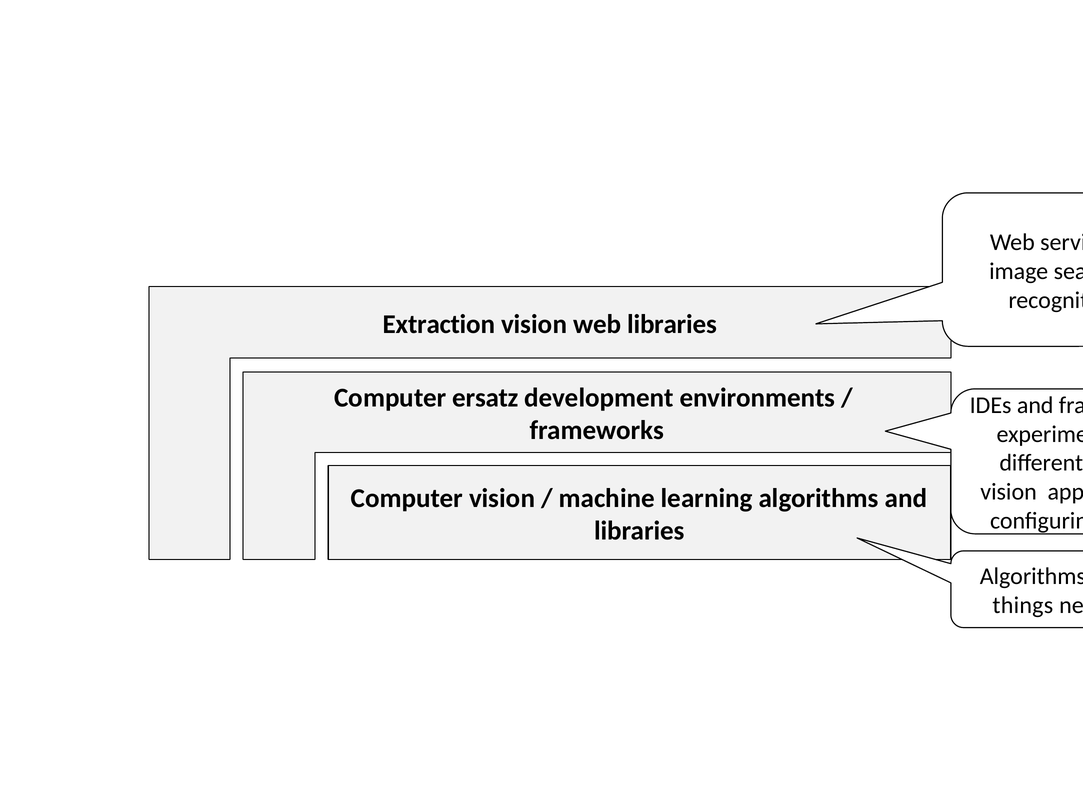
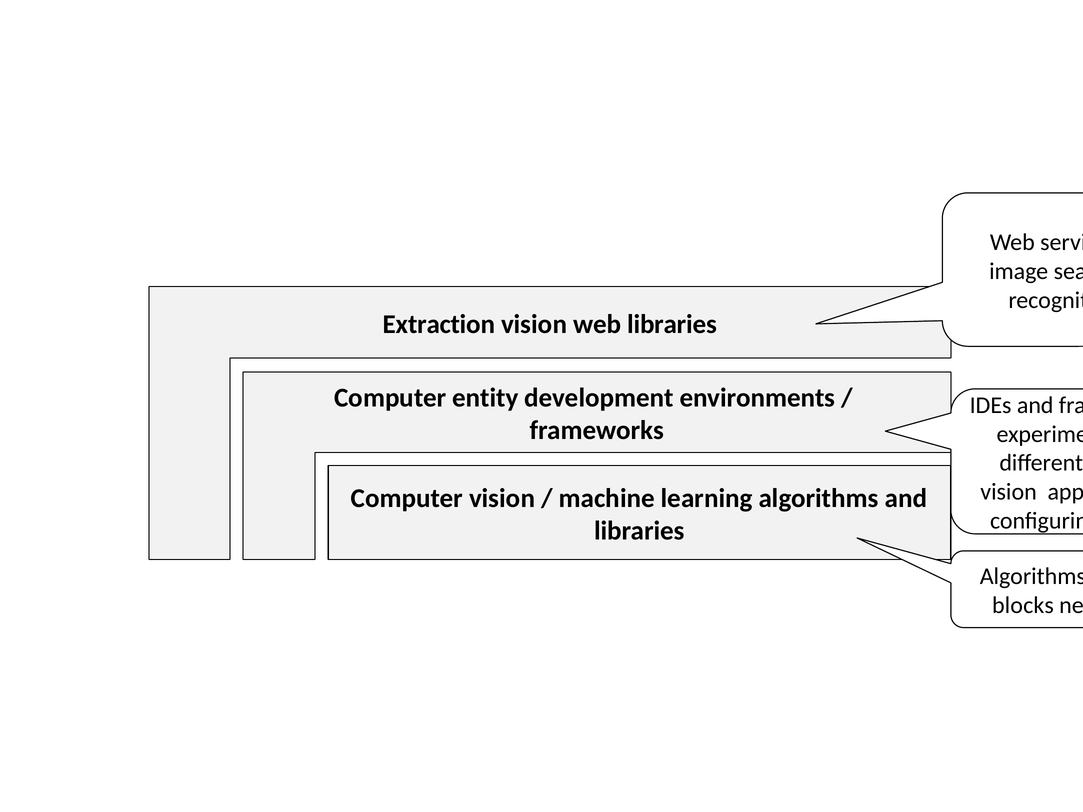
Computer ersatz: ersatz -> entity
things: things -> blocks
